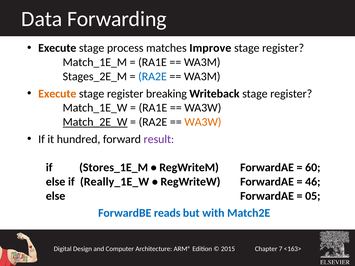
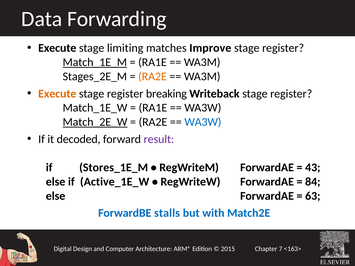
process: process -> limiting
Match_1E_M underline: none -> present
RA2E at (153, 77) colour: blue -> orange
WA3W at (203, 122) colour: orange -> blue
hundred: hundred -> decoded
60: 60 -> 43
Really_1E_W: Really_1E_W -> Active_1E_W
46: 46 -> 84
05: 05 -> 63
reads: reads -> stalls
